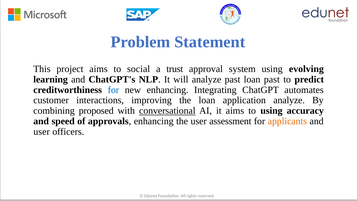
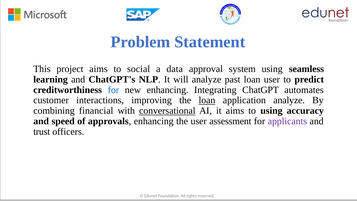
trust: trust -> data
evolving: evolving -> seamless
loan past: past -> user
loan at (207, 100) underline: none -> present
proposed: proposed -> financial
applicants colour: orange -> purple
user at (42, 132): user -> trust
